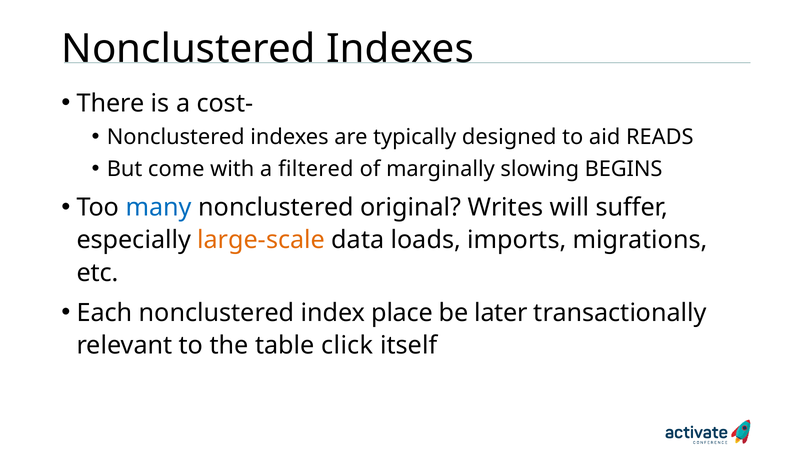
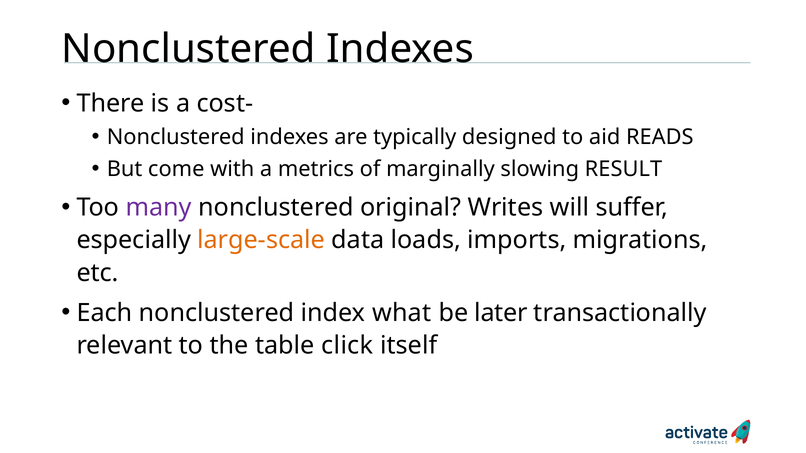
filtered: filtered -> metrics
BEGINS: BEGINS -> RESULT
many colour: blue -> purple
place: place -> what
